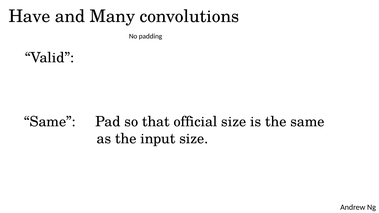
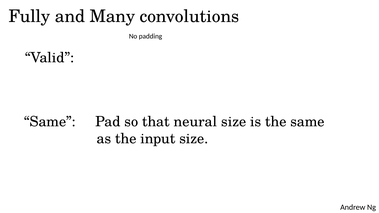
Have: Have -> Fully
official: official -> neural
